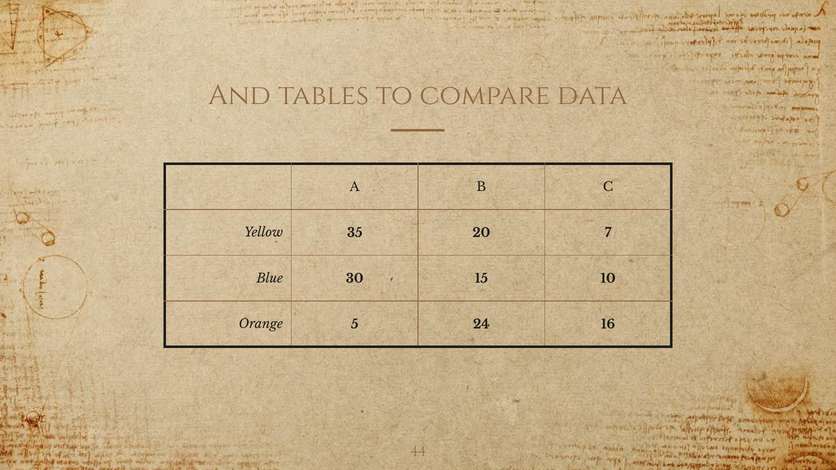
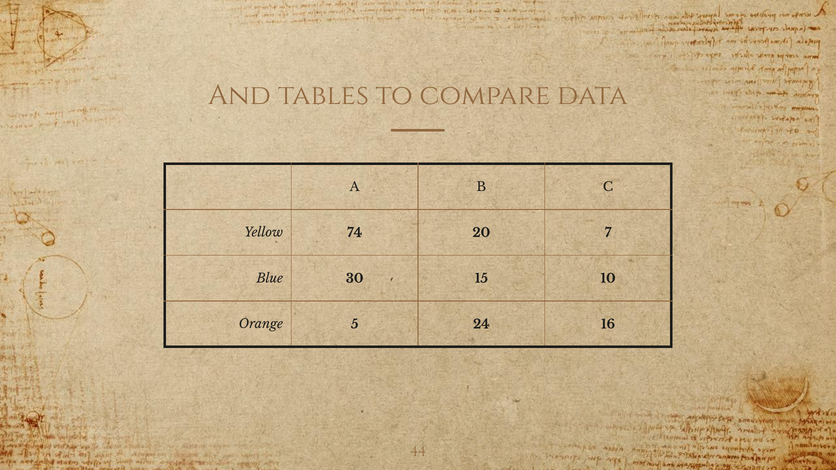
35: 35 -> 74
